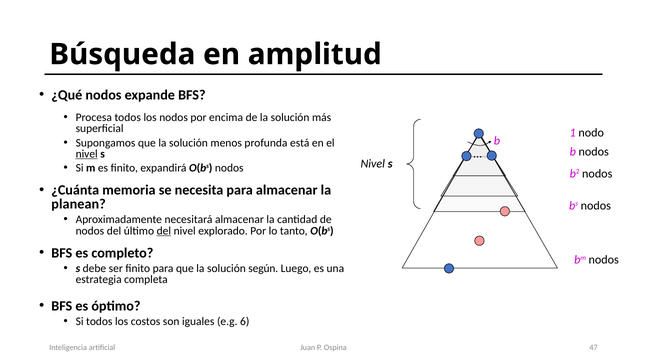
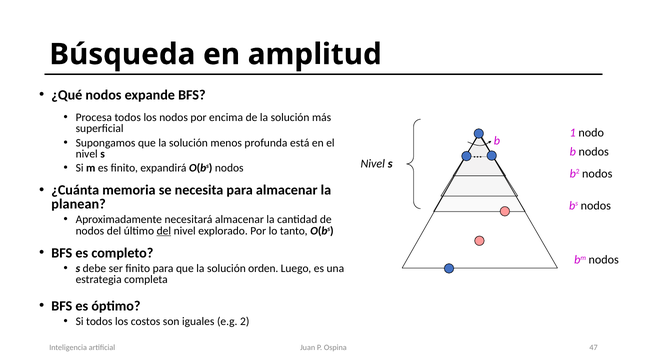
nivel at (87, 154) underline: present -> none
según: según -> orden
6: 6 -> 2
